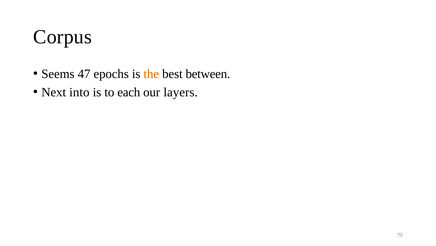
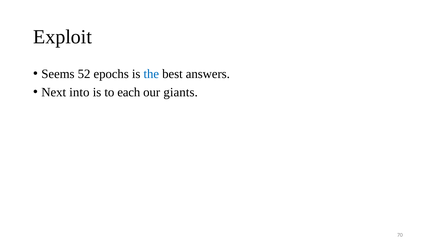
Corpus: Corpus -> Exploit
47: 47 -> 52
the colour: orange -> blue
between: between -> answers
layers: layers -> giants
